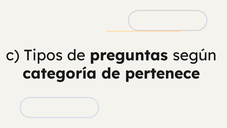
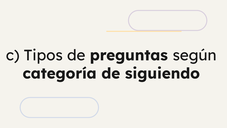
pertenece: pertenece -> siguiendo
